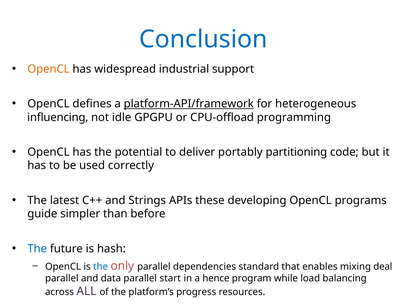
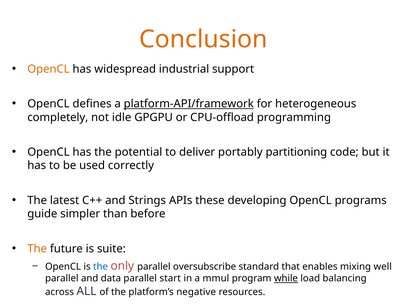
Conclusion colour: blue -> orange
influencing: influencing -> completely
The at (37, 249) colour: blue -> orange
hash: hash -> suite
dependencies: dependencies -> oversubscribe
deal: deal -> well
hence: hence -> mmul
while underline: none -> present
progress: progress -> negative
